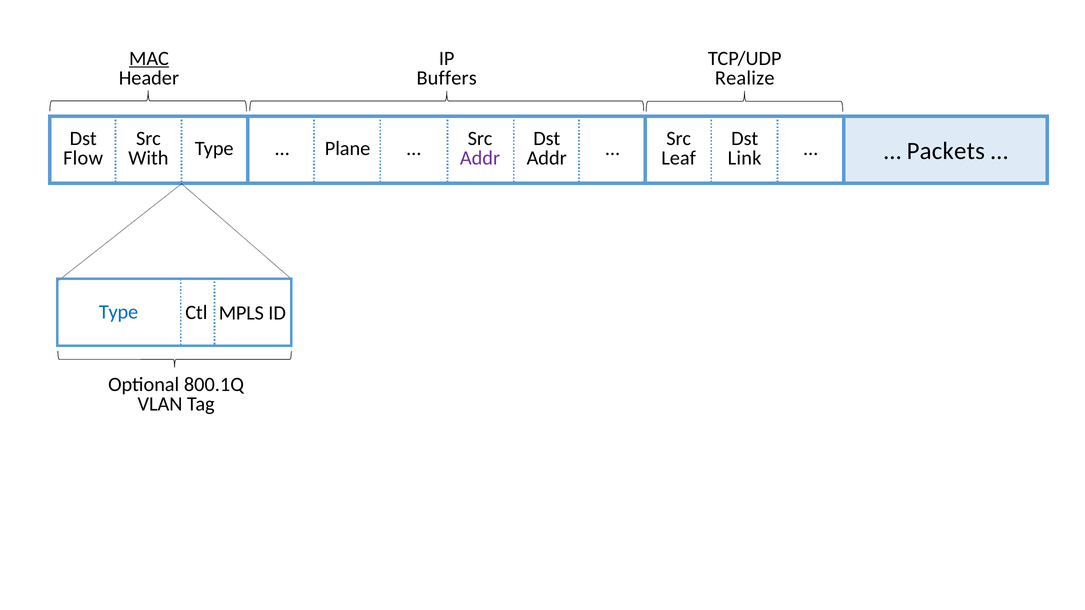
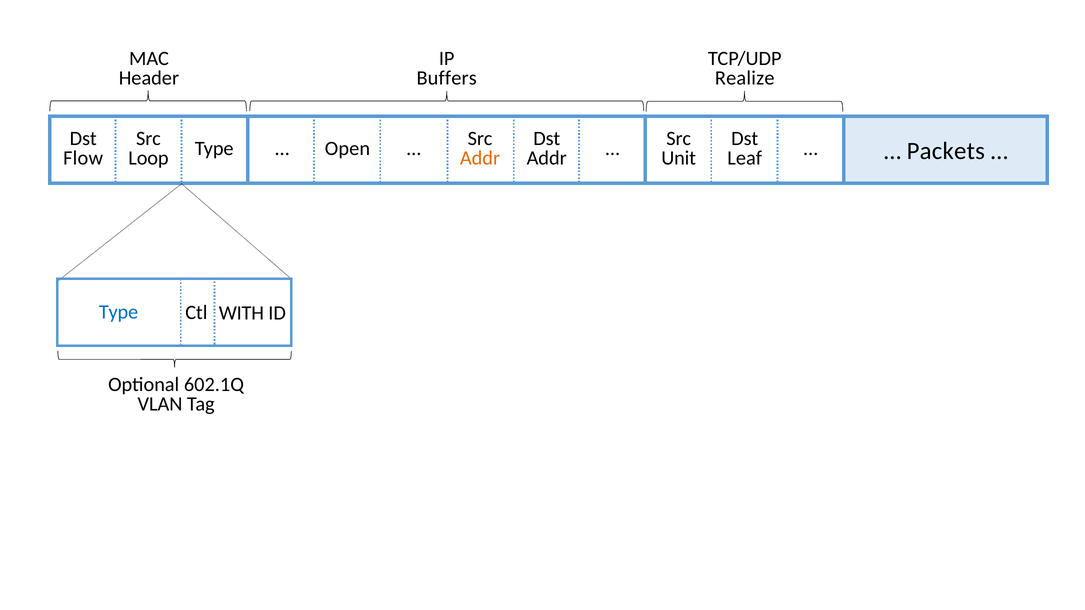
MAC underline: present -> none
Plane: Plane -> Open
With: With -> Loop
Addr at (480, 158) colour: purple -> orange
Leaf: Leaf -> Unit
Link: Link -> Leaf
MPLS: MPLS -> WITH
800.1Q: 800.1Q -> 602.1Q
